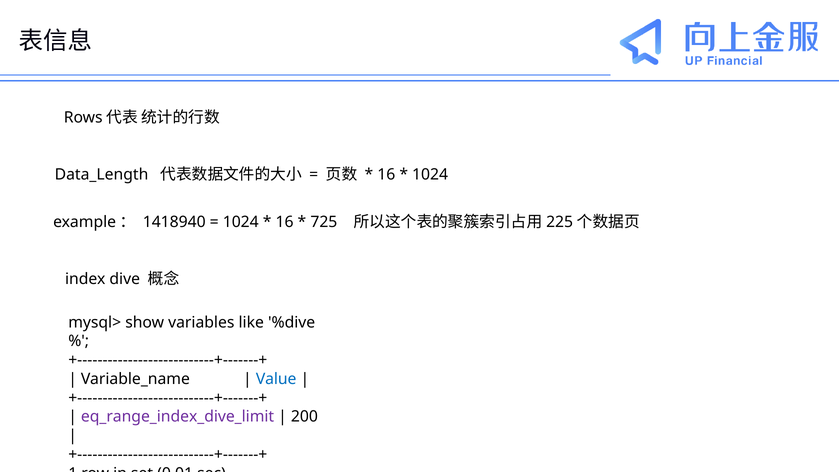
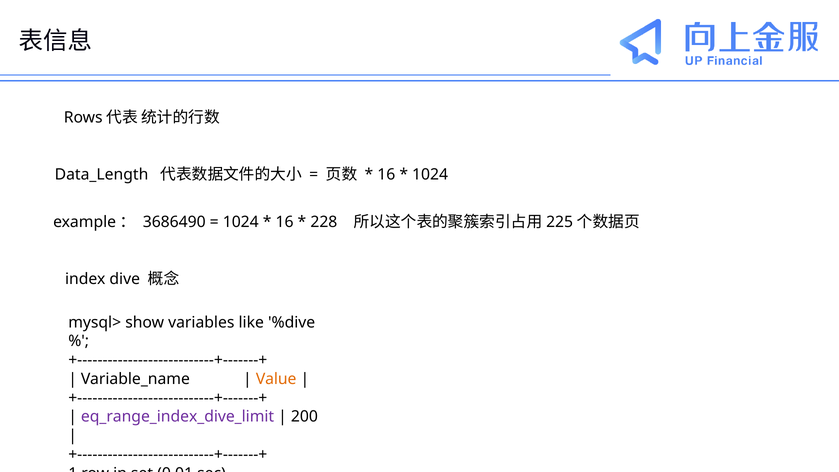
1418940: 1418940 -> 3686490
725: 725 -> 228
Value colour: blue -> orange
